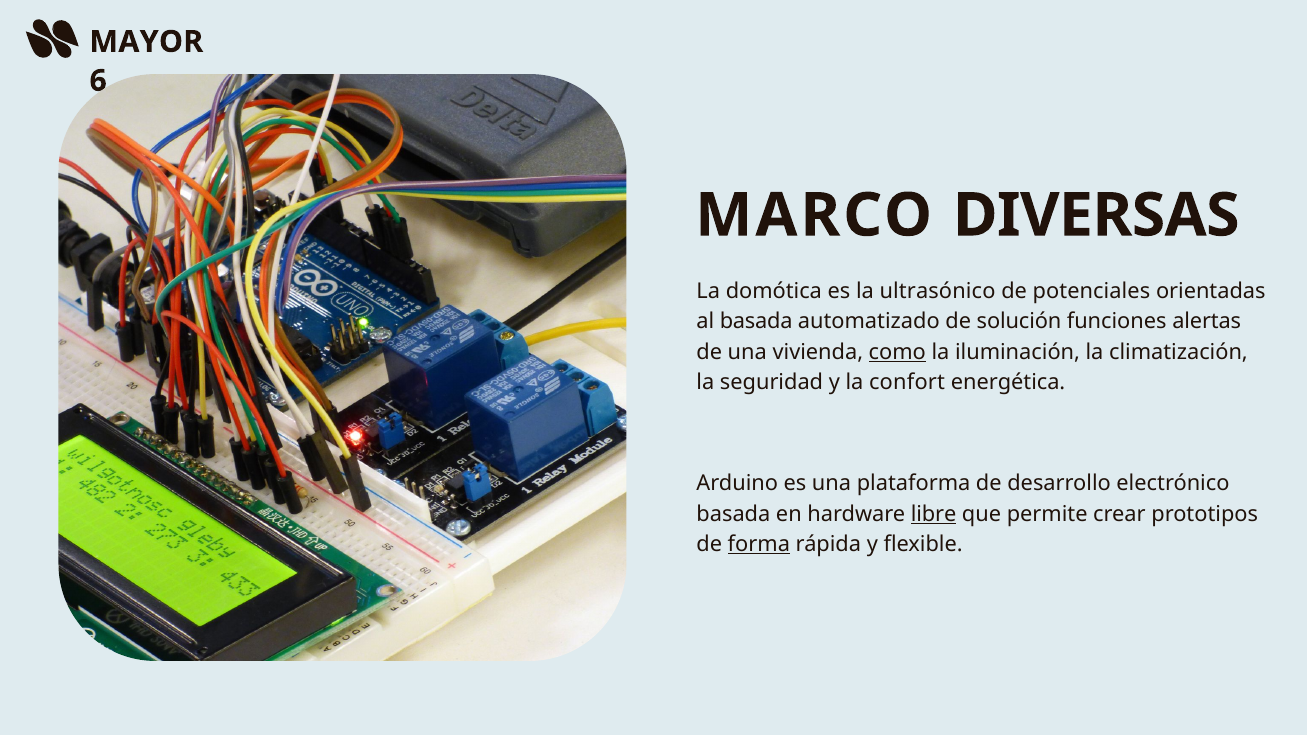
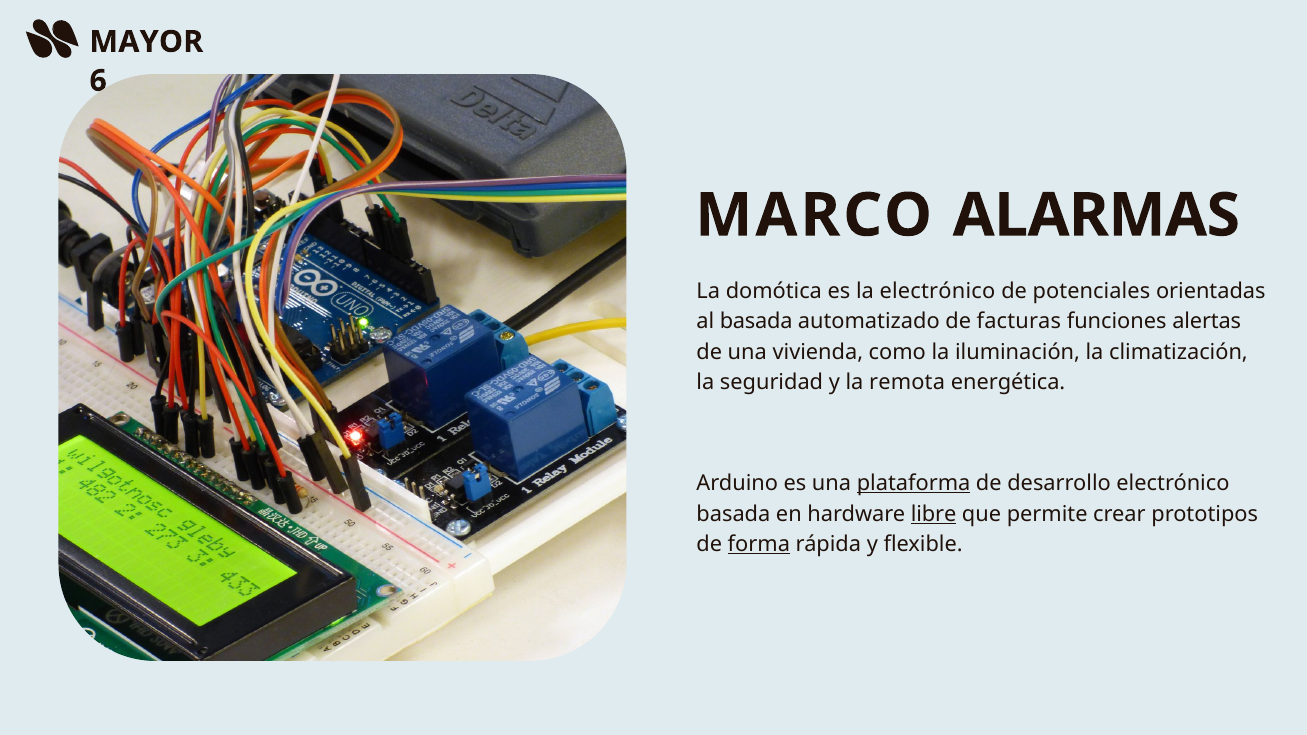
DIVERSAS: DIVERSAS -> ALARMAS
la ultrasónico: ultrasónico -> electrónico
solución: solución -> facturas
como underline: present -> none
confort: confort -> remota
plataforma underline: none -> present
